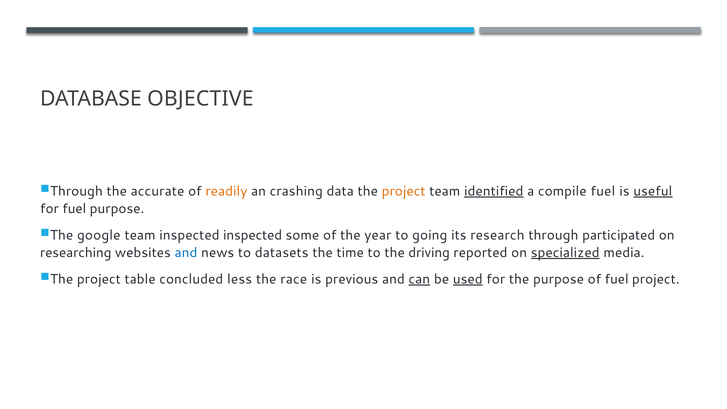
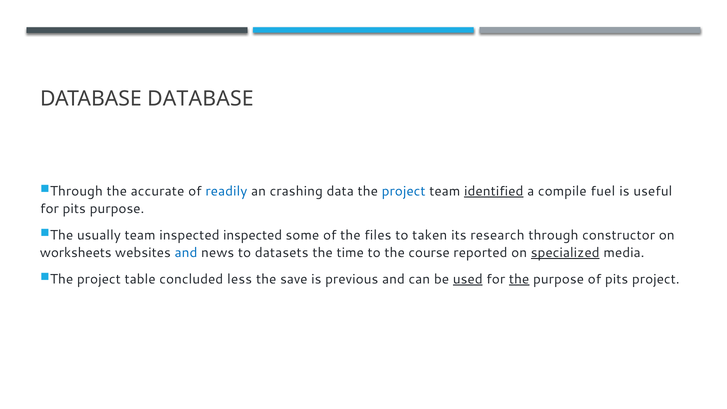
DATABASE OBJECTIVE: OBJECTIVE -> DATABASE
readily colour: orange -> blue
project at (404, 191) colour: orange -> blue
useful underline: present -> none
for fuel: fuel -> pits
google: google -> usually
year: year -> files
going: going -> taken
participated: participated -> constructor
researching: researching -> worksheets
driving: driving -> course
race: race -> save
can underline: present -> none
the at (519, 279) underline: none -> present
of fuel: fuel -> pits
